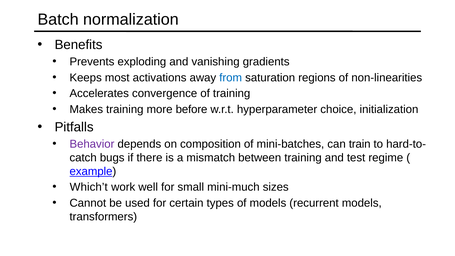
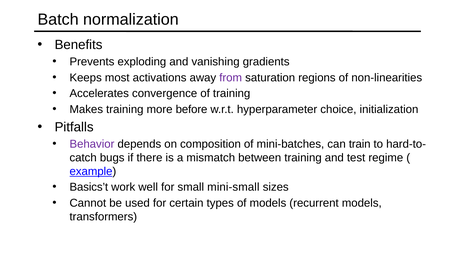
from colour: blue -> purple
Which’t: Which’t -> Basics’t
mini-much: mini-much -> mini-small
